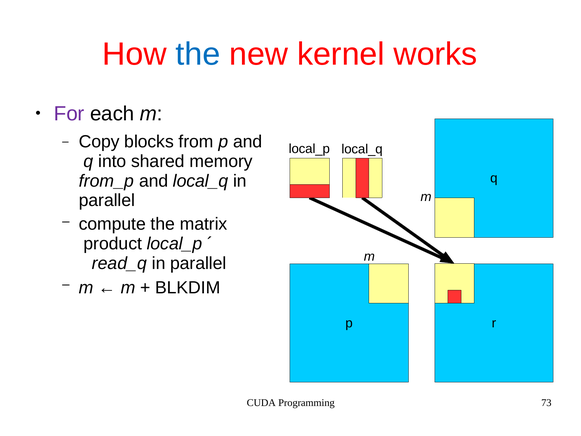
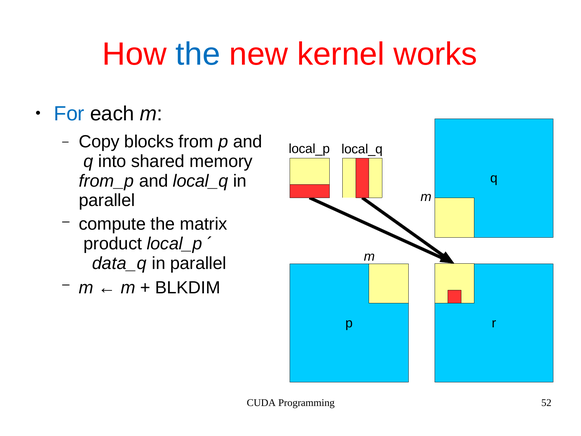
For colour: purple -> blue
read_q: read_q -> data_q
73: 73 -> 52
